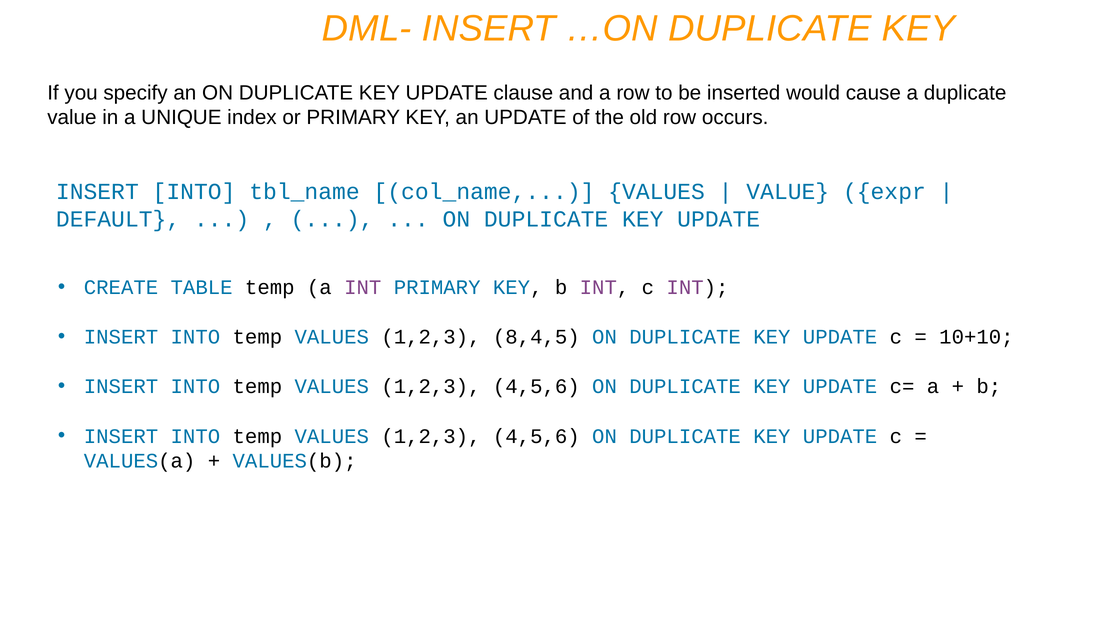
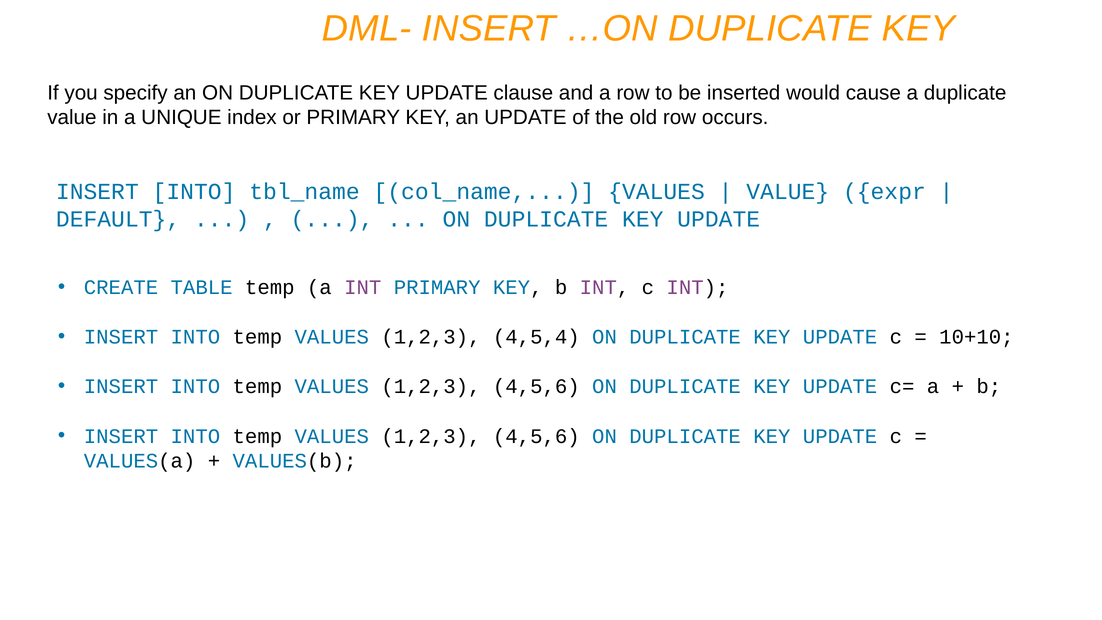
8,4,5: 8,4,5 -> 4,5,4
